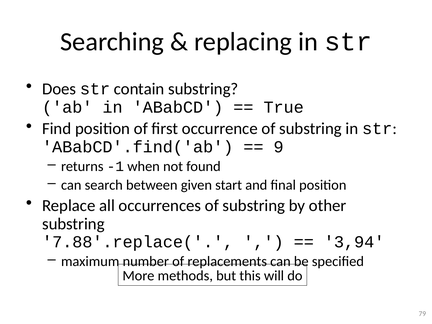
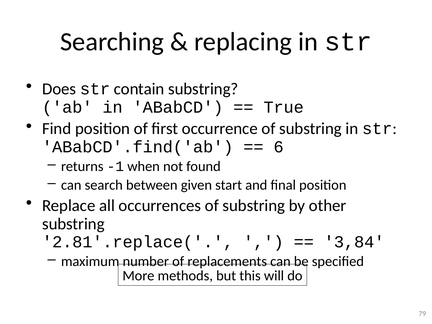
9: 9 -> 6
7.88'.replace(: 7.88'.replace( -> 2.81'.replace(
3,94: 3,94 -> 3,84
